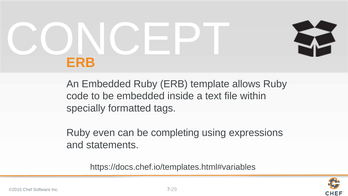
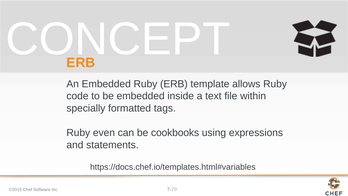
completing: completing -> cookbooks
